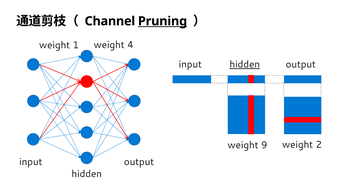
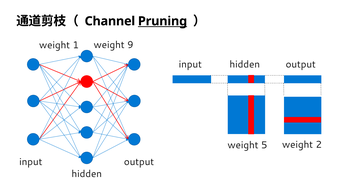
4: 4 -> 9
hidden at (245, 64) underline: present -> none
9: 9 -> 5
